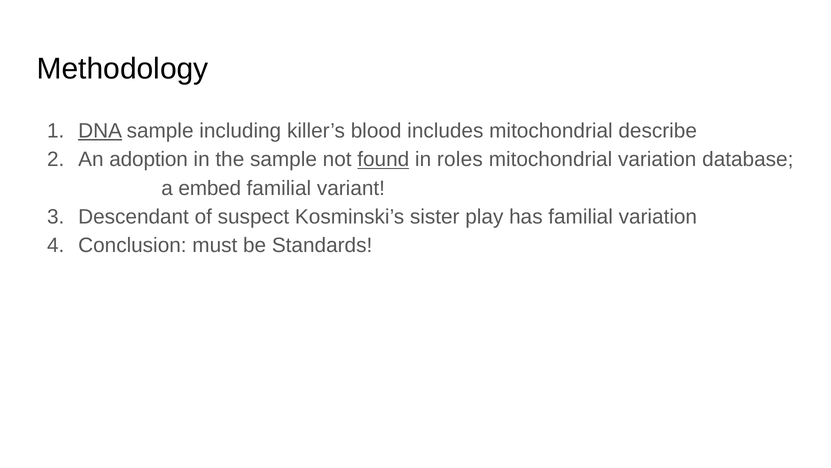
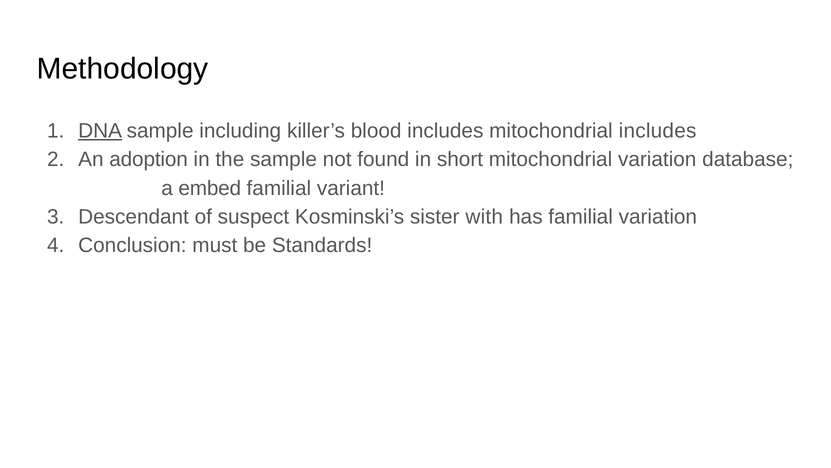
mitochondrial describe: describe -> includes
found underline: present -> none
roles: roles -> short
play: play -> with
